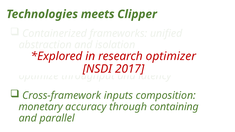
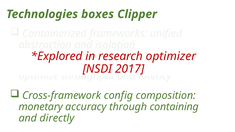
meets: meets -> boxes
inputs: inputs -> config
parallel: parallel -> directly
